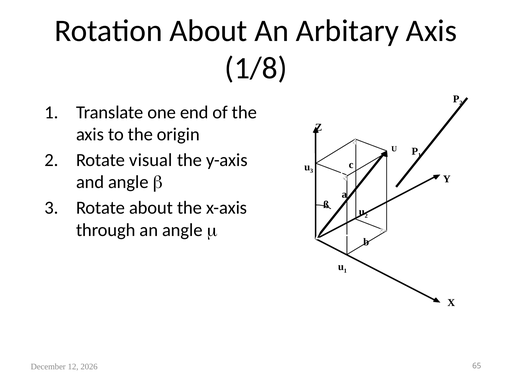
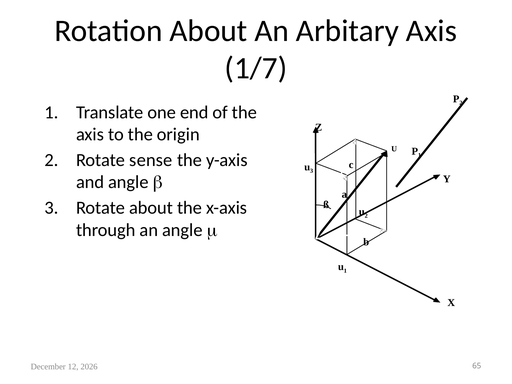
1/8: 1/8 -> 1/7
visual: visual -> sense
